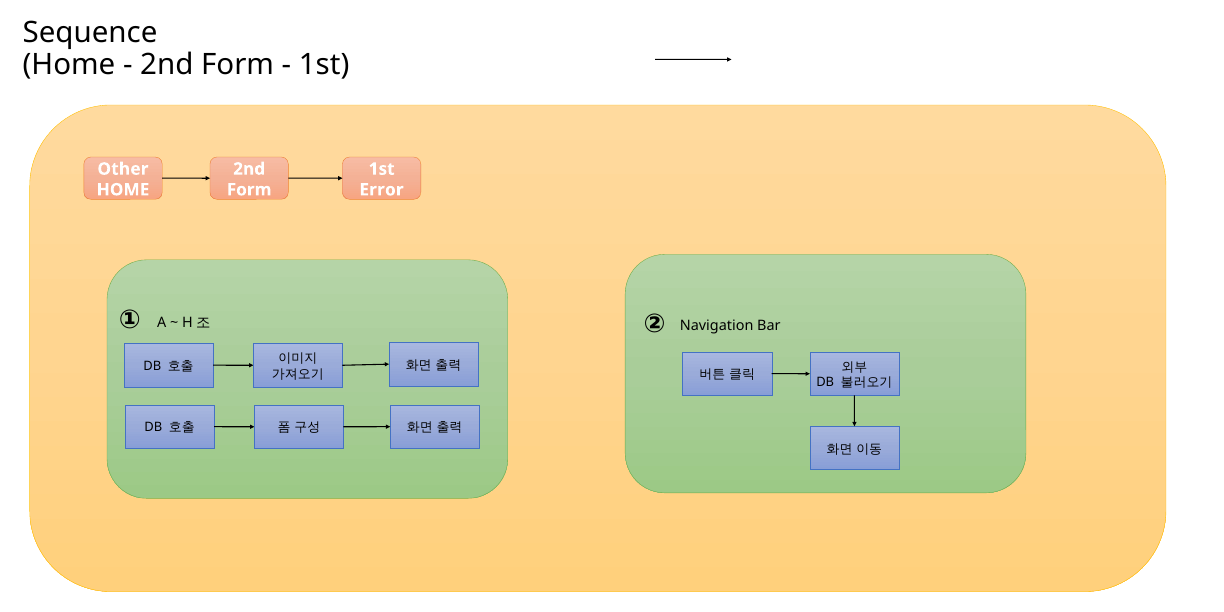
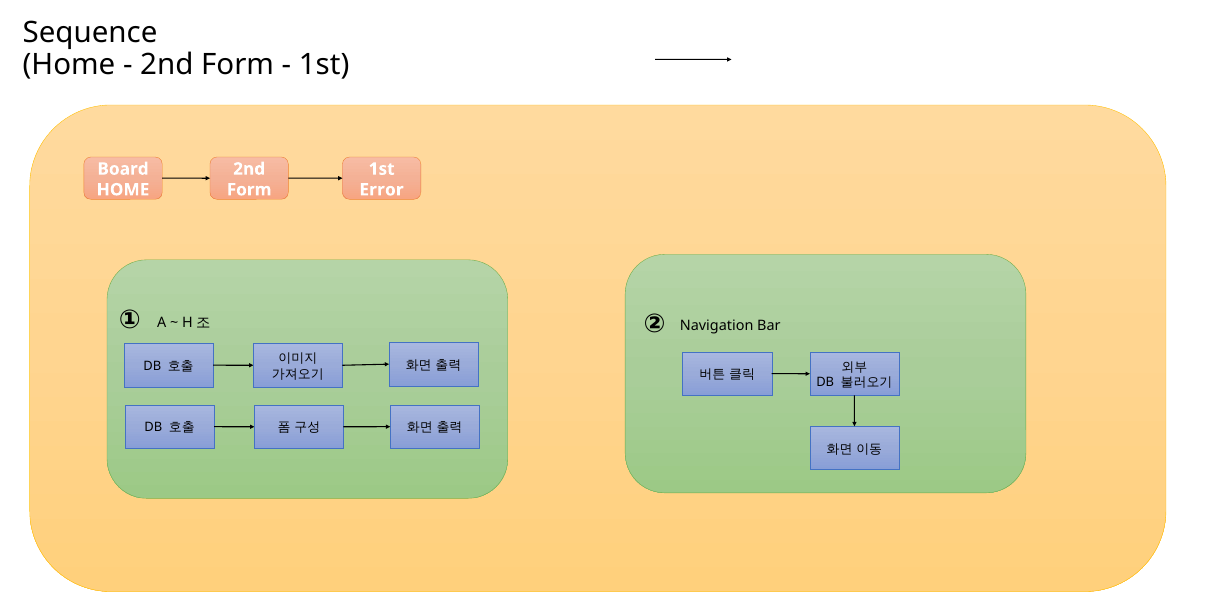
Other: Other -> Board
